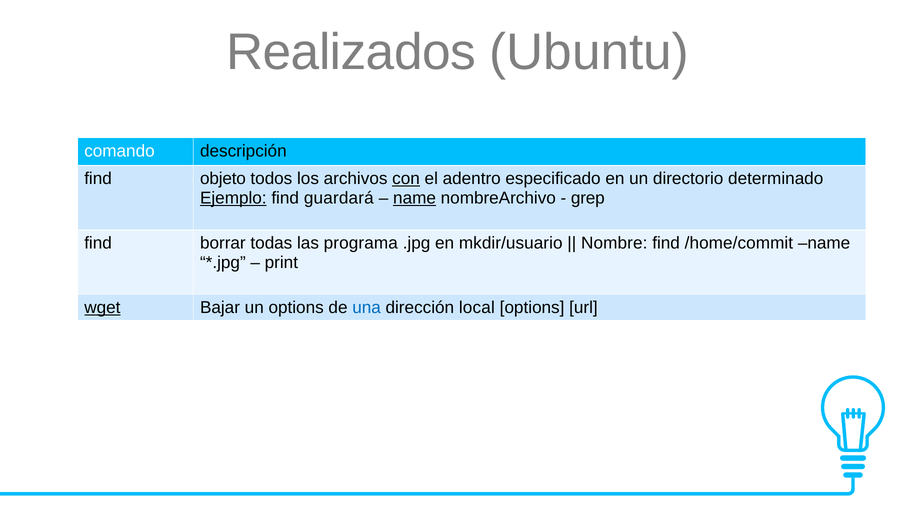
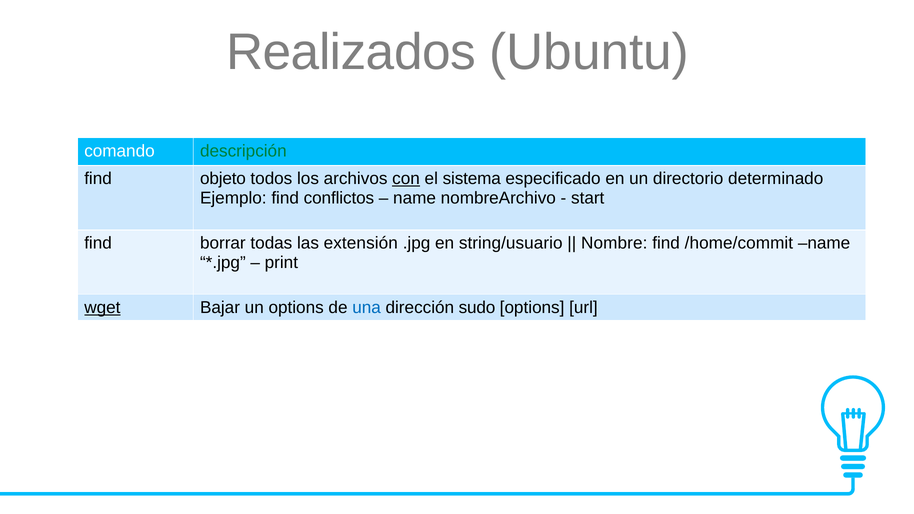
descripción colour: black -> green
adentro: adentro -> sistema
Ejemplo underline: present -> none
guardará: guardará -> conflictos
name at (415, 198) underline: present -> none
grep: grep -> start
programa: programa -> extensión
mkdir/usuario: mkdir/usuario -> string/usuario
local: local -> sudo
